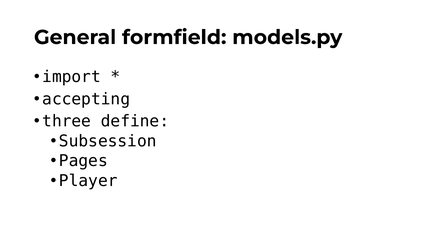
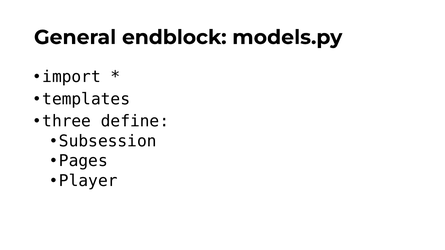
formfield: formfield -> endblock
accepting: accepting -> templates
